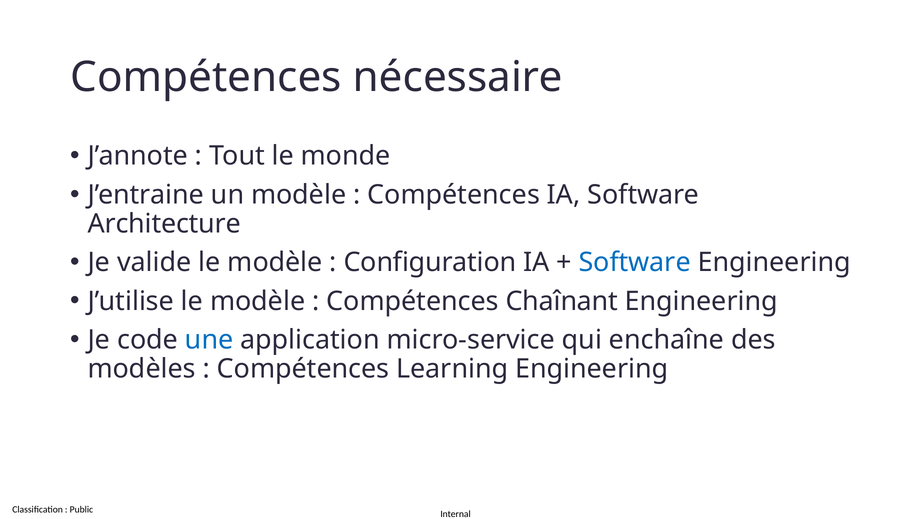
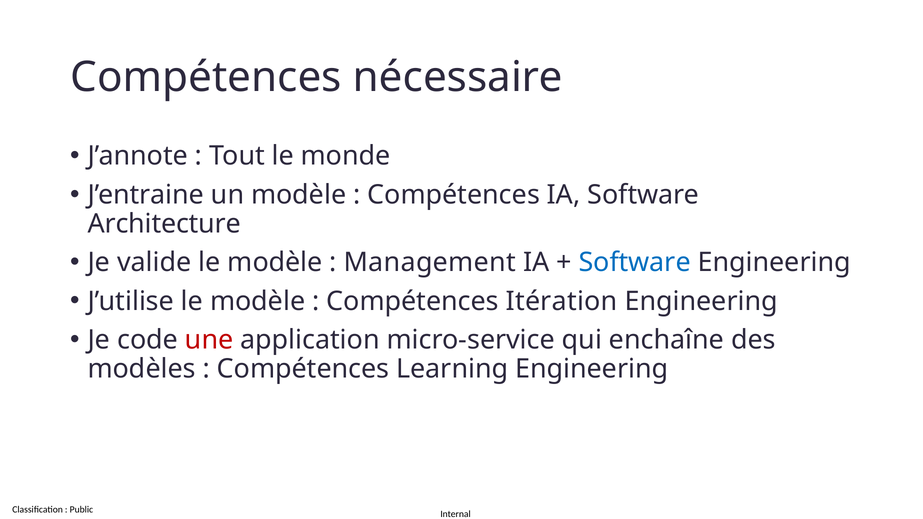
Configuration: Configuration -> Management
Chaînant: Chaînant -> Itération
une colour: blue -> red
